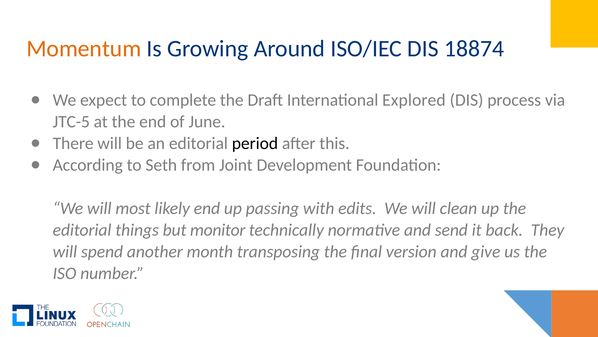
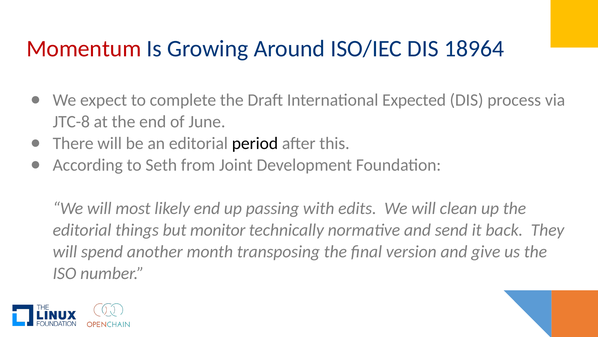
Momentum colour: orange -> red
18874: 18874 -> 18964
Explored: Explored -> Expected
JTC-5: JTC-5 -> JTC-8
